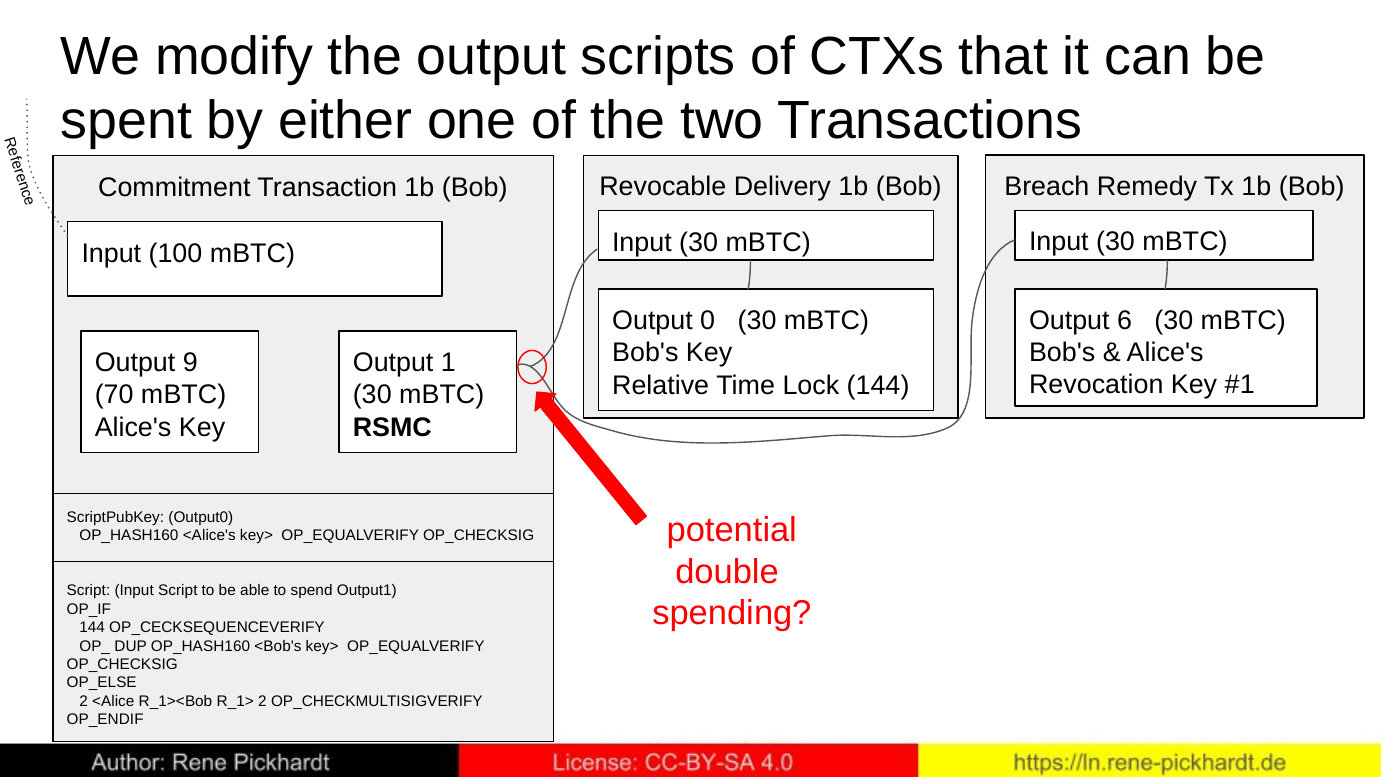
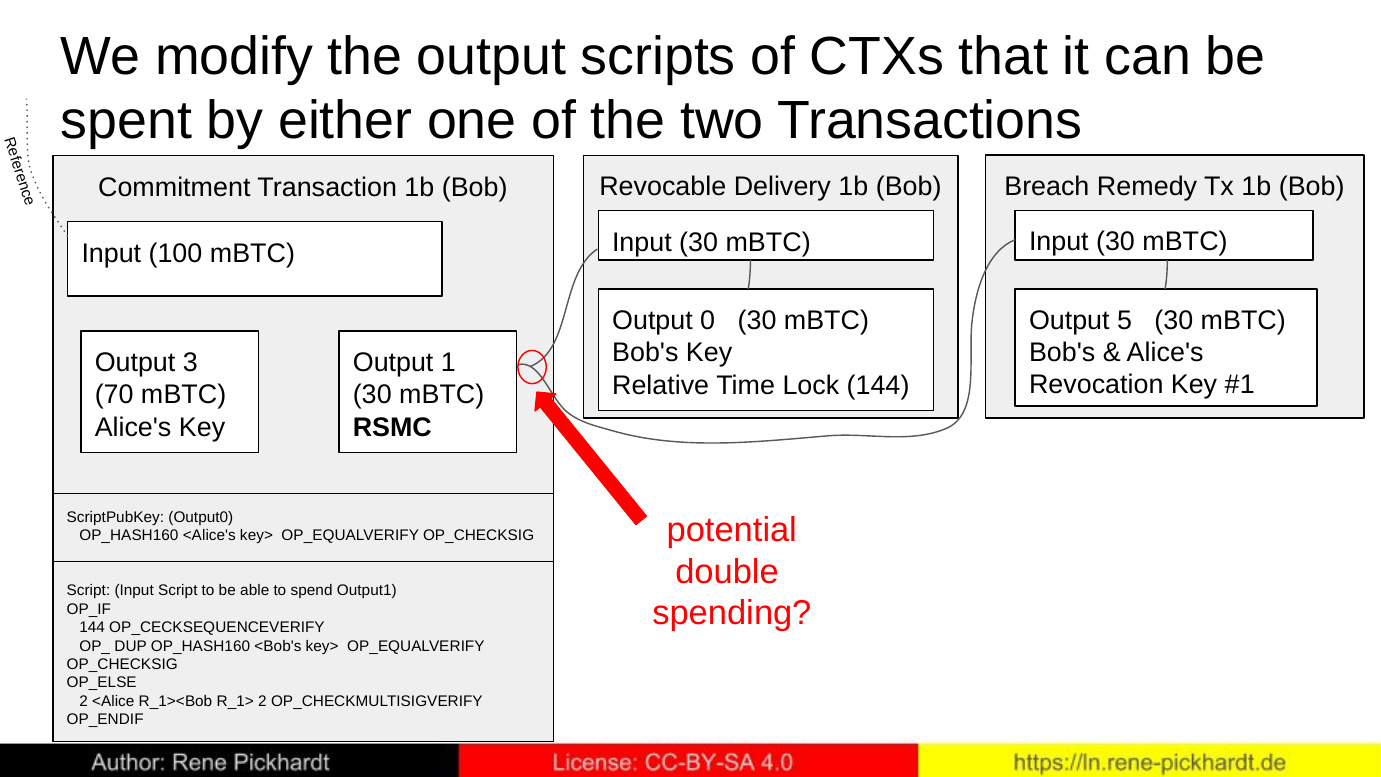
6: 6 -> 5
9: 9 -> 3
